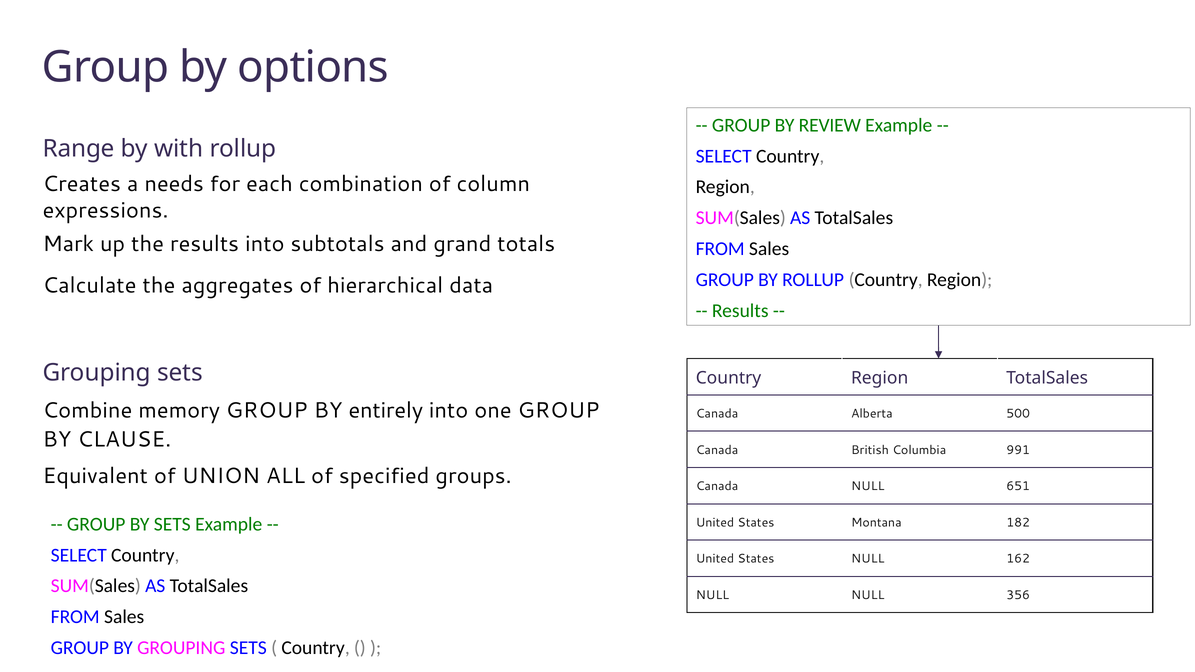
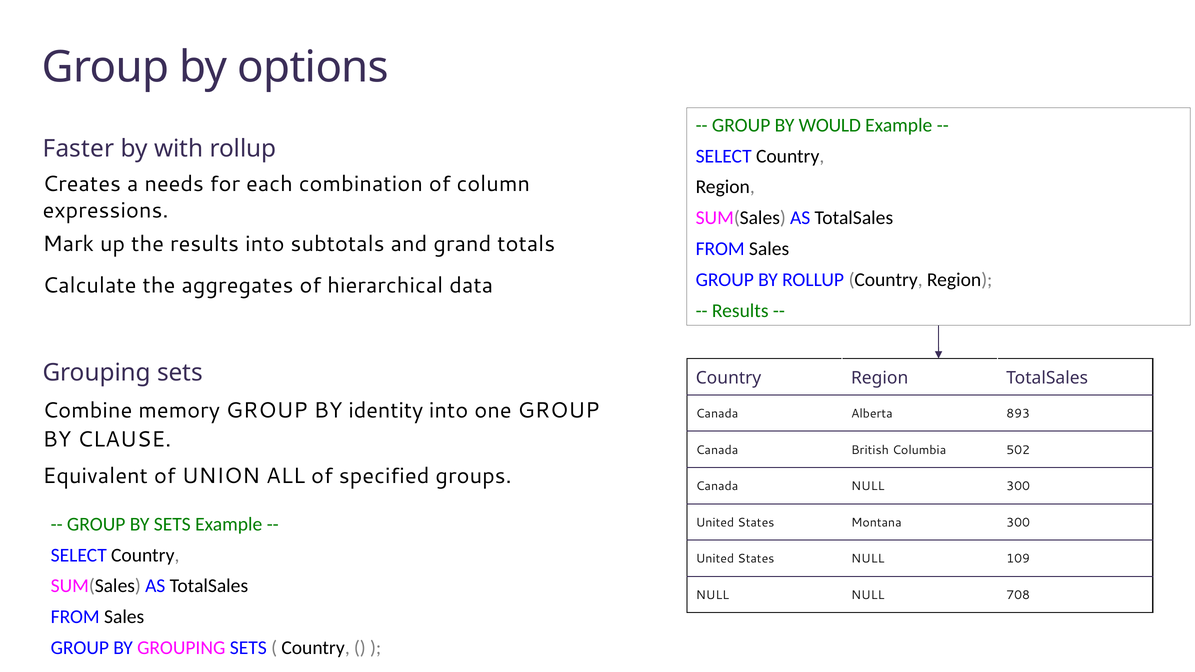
REVIEW: REVIEW -> WOULD
Range: Range -> Faster
entirely: entirely -> identity
500: 500 -> 893
991: 991 -> 502
NULL 651: 651 -> 300
Montana 182: 182 -> 300
162: 162 -> 109
356: 356 -> 708
